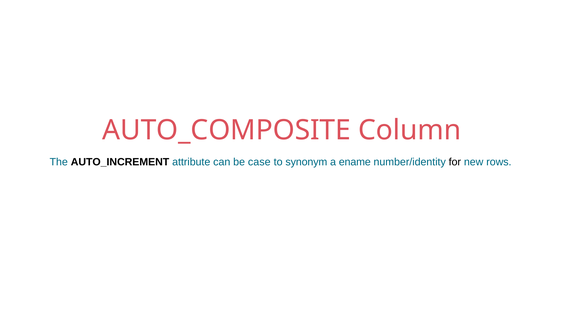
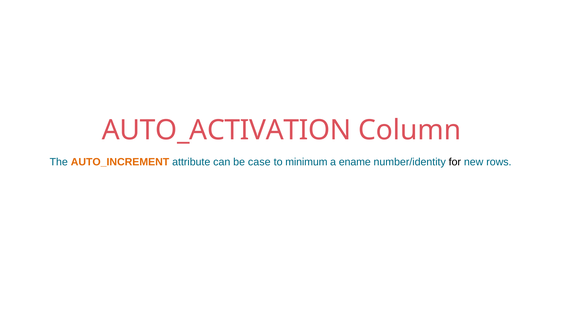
AUTO_COMPOSITE: AUTO_COMPOSITE -> AUTO_ACTIVATION
AUTO_INCREMENT colour: black -> orange
synonym: synonym -> minimum
